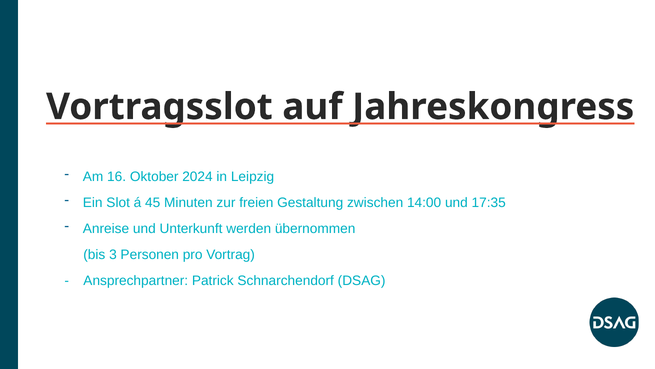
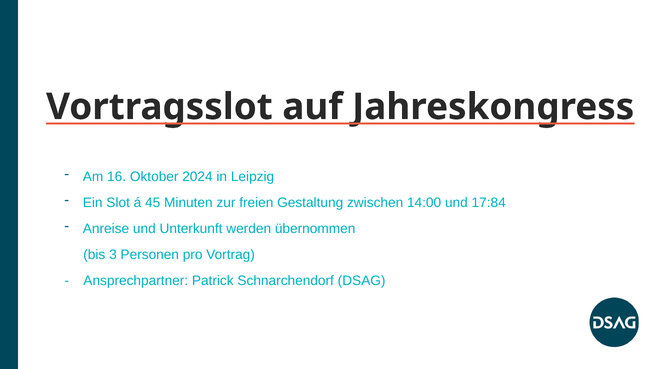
17:35: 17:35 -> 17:84
